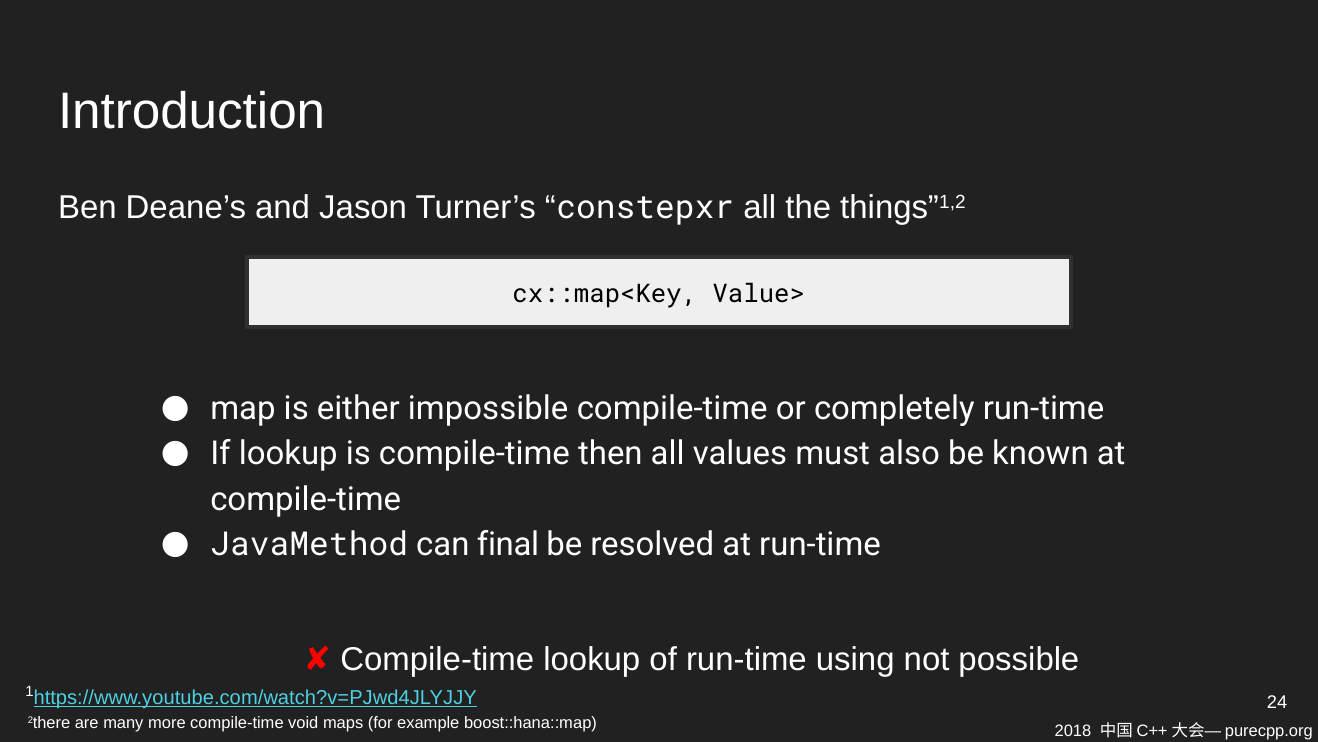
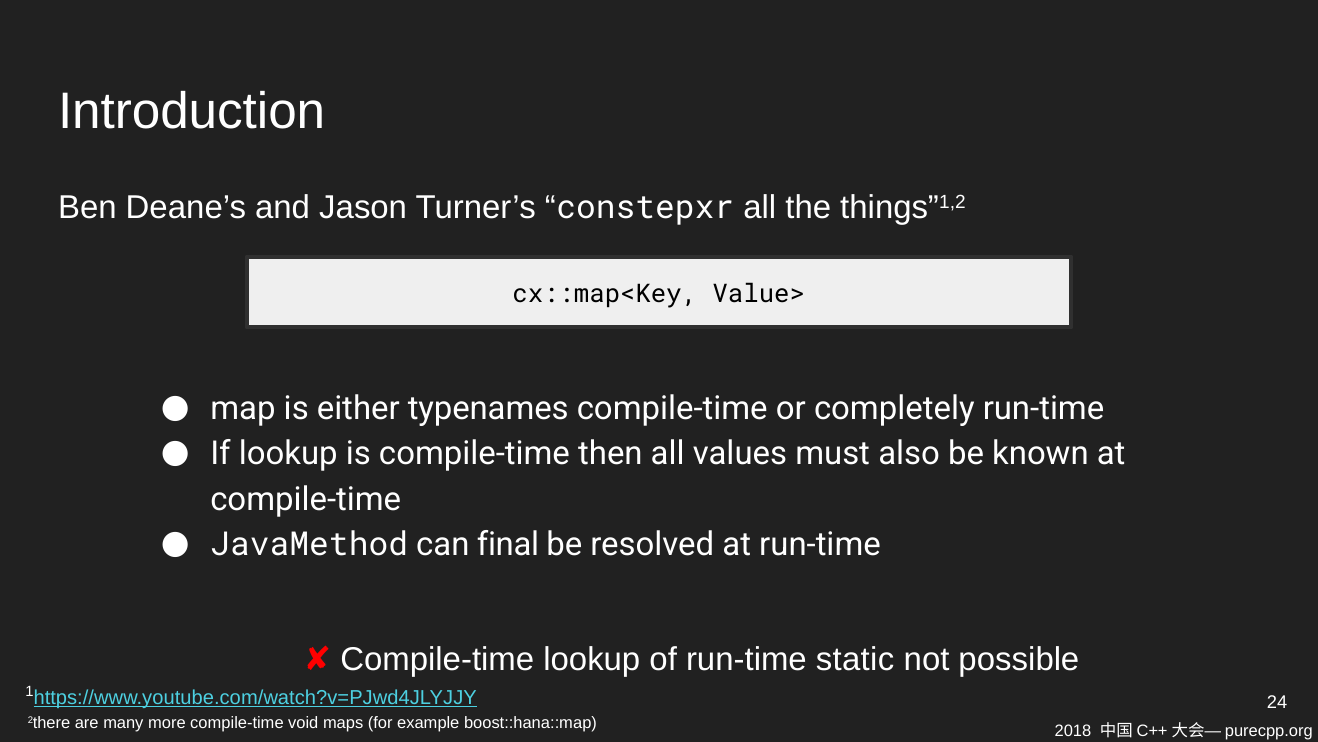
impossible: impossible -> typenames
using: using -> static
